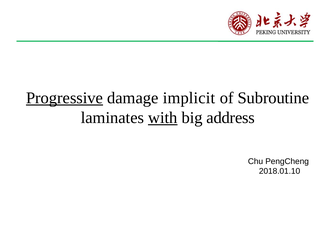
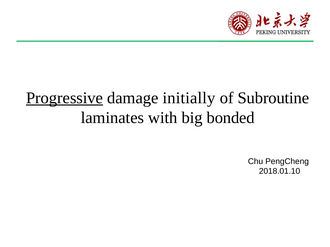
implicit: implicit -> initially
with underline: present -> none
address: address -> bonded
